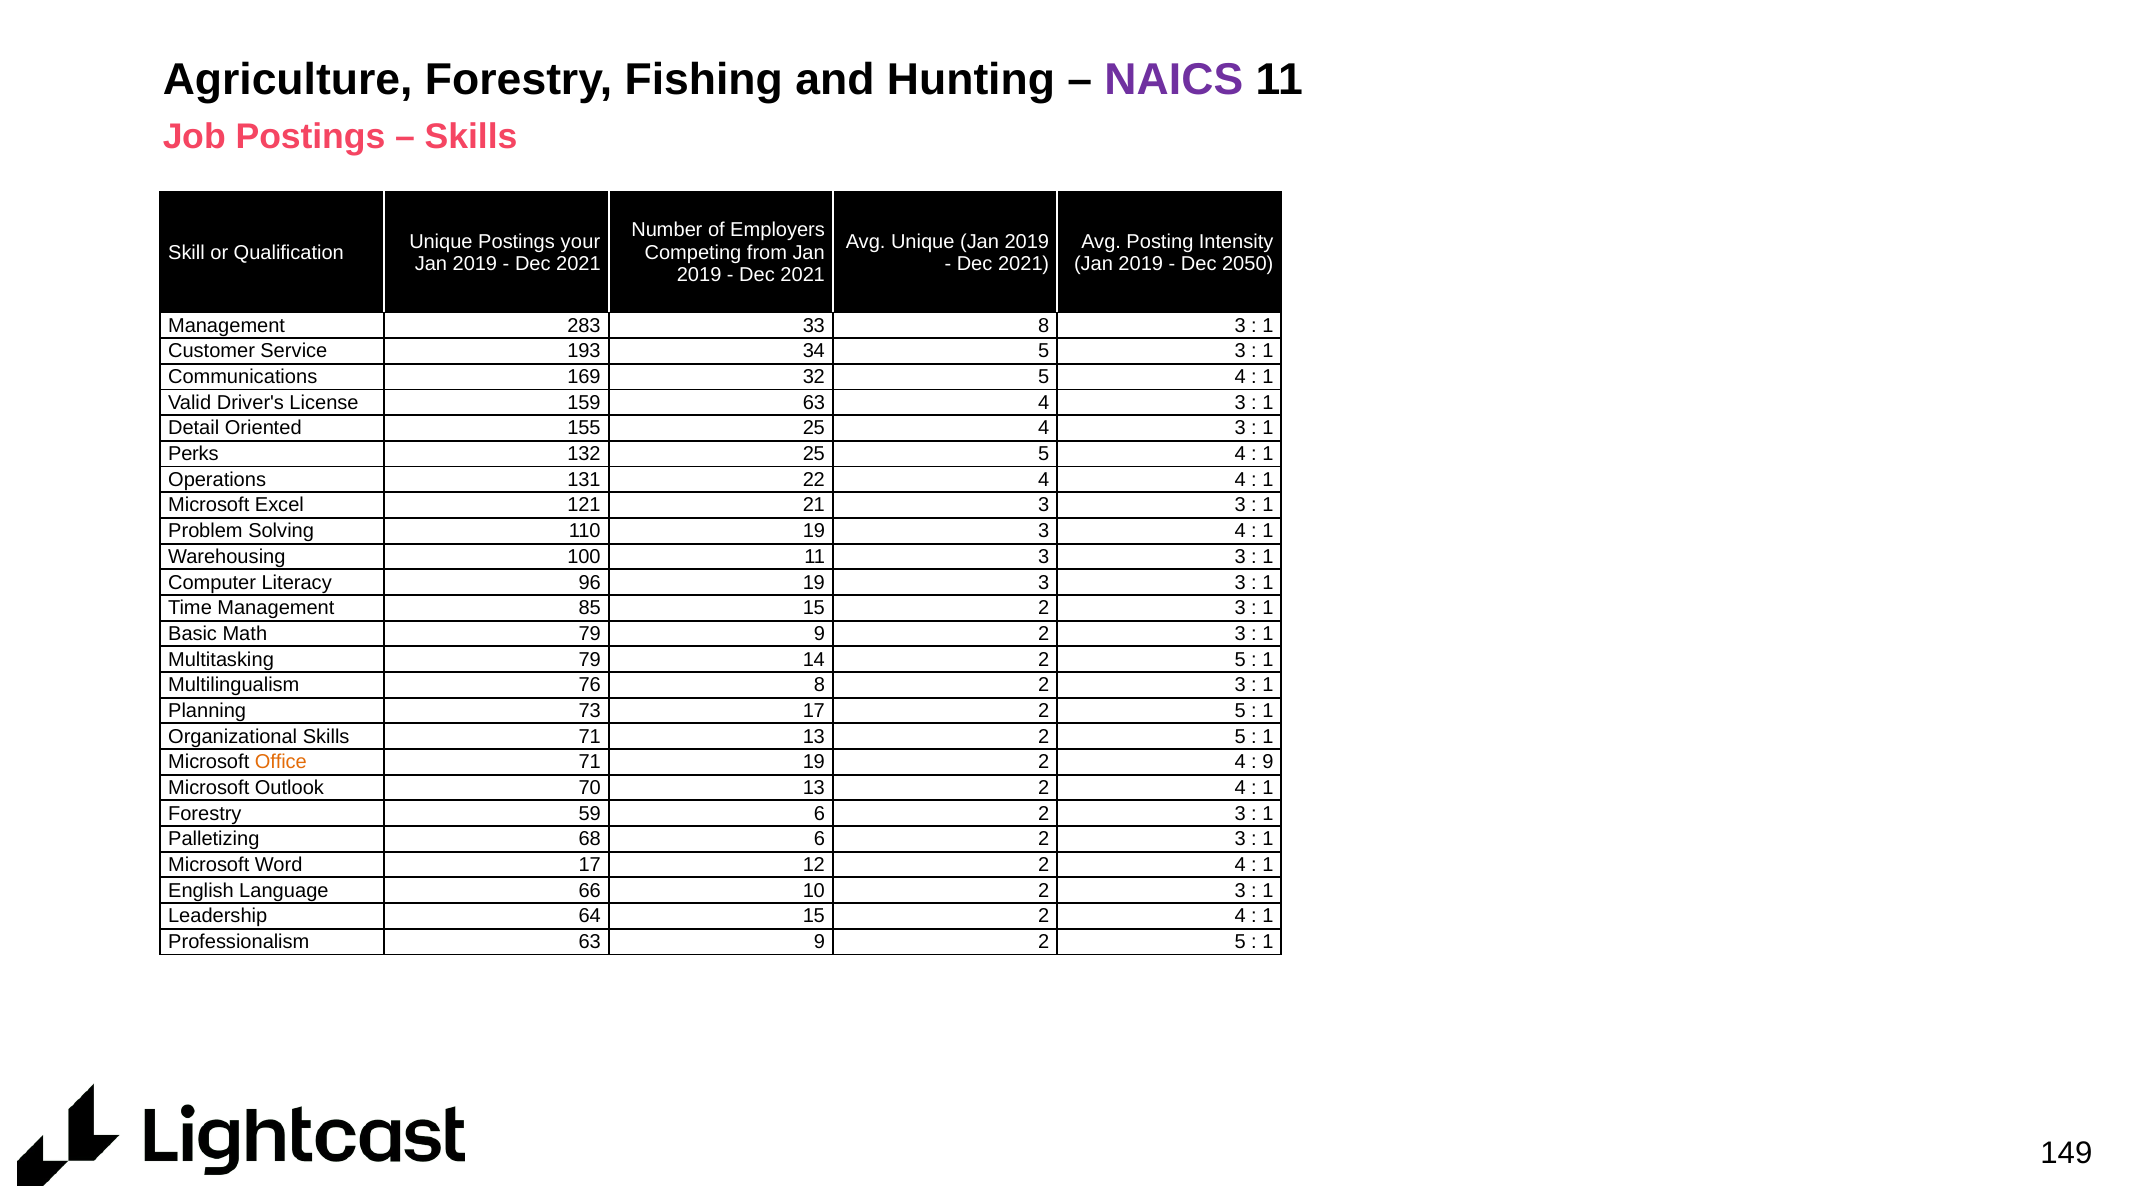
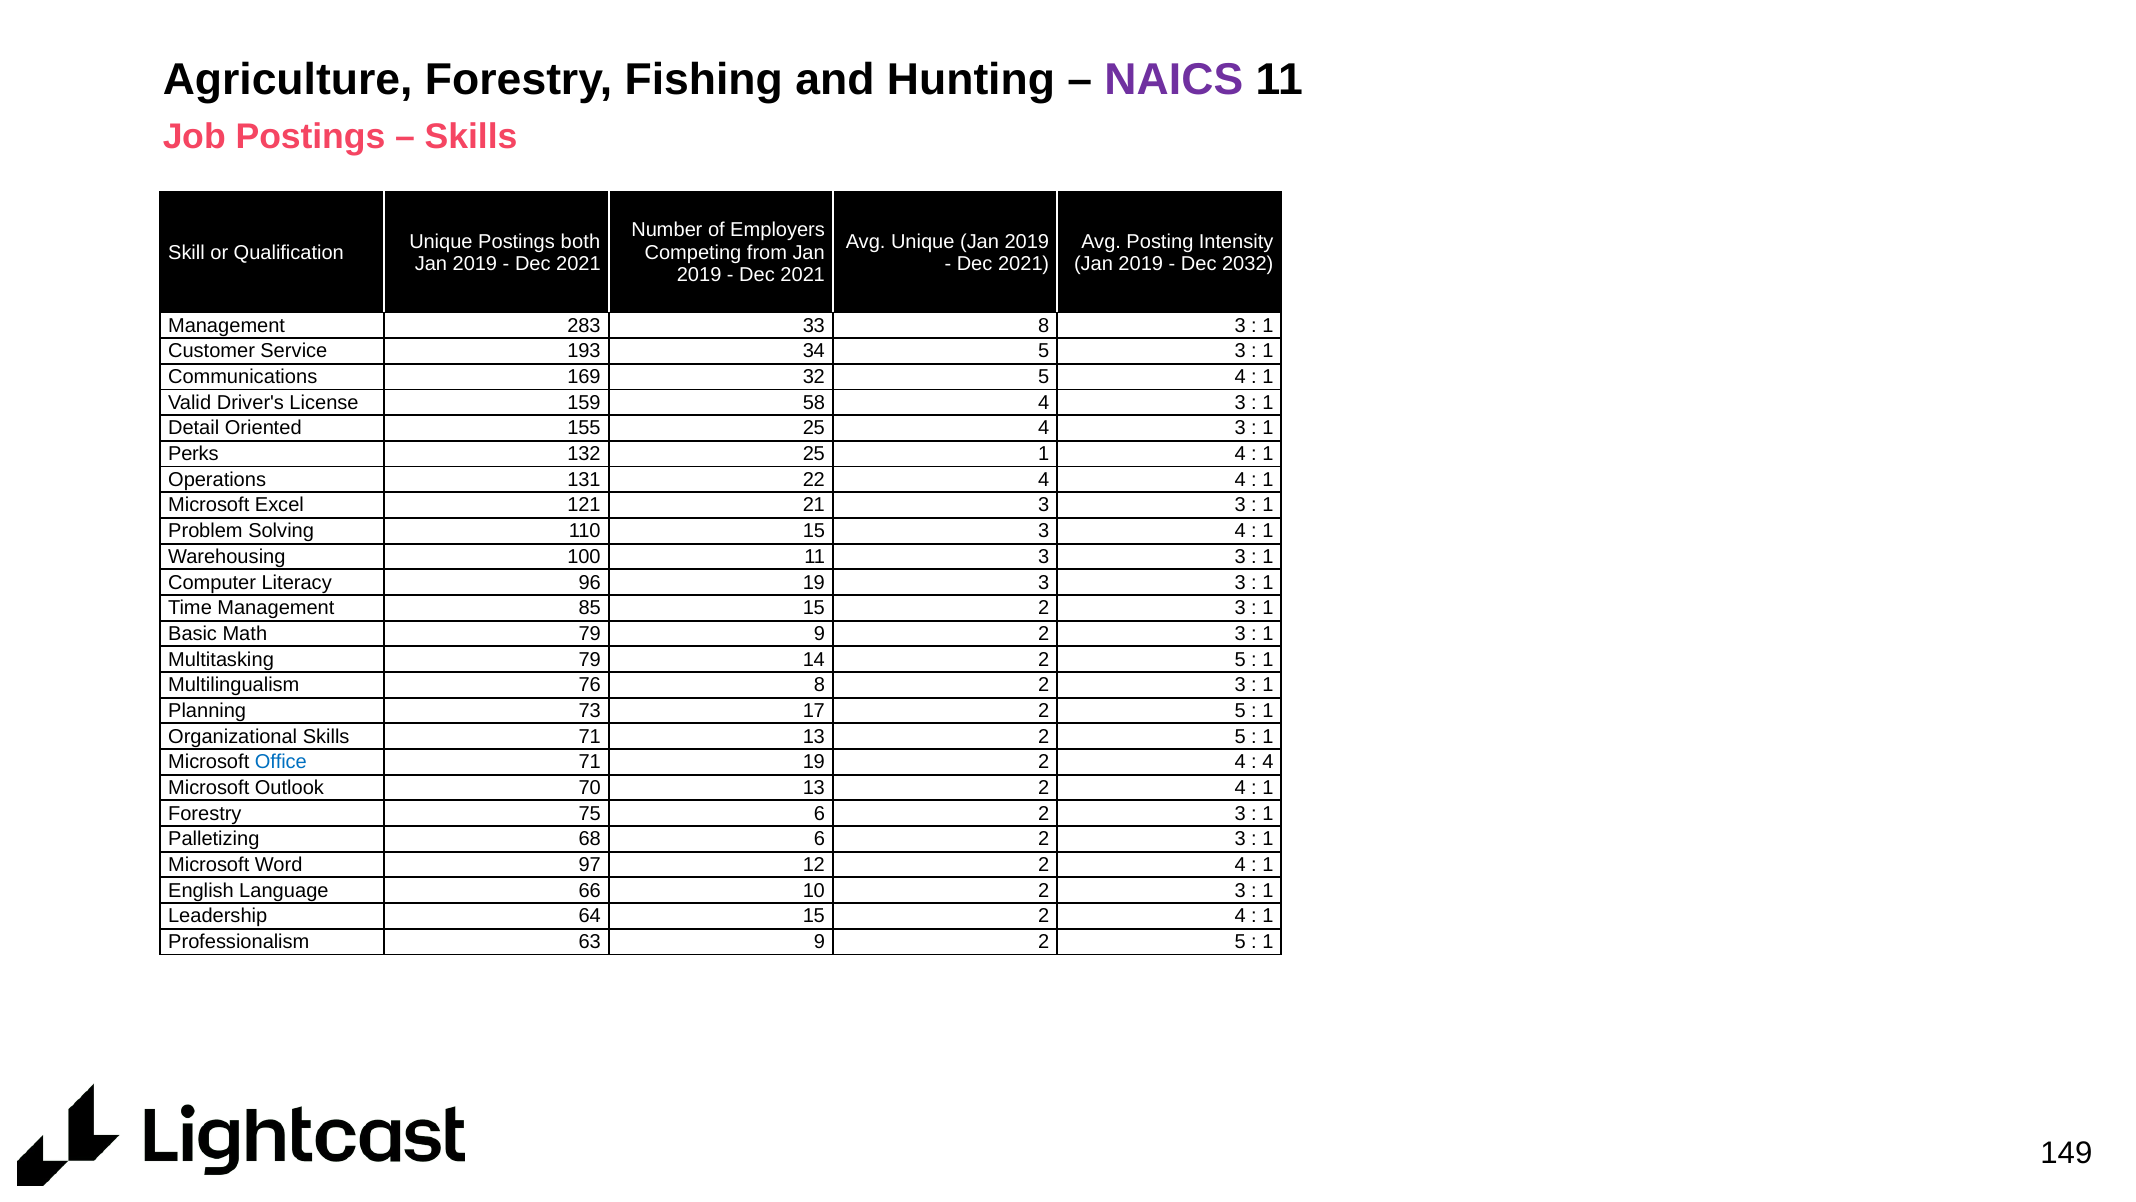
your: your -> both
2050: 2050 -> 2032
159 63: 63 -> 58
25 5: 5 -> 1
110 19: 19 -> 15
Office colour: orange -> blue
9 at (1268, 762): 9 -> 4
59: 59 -> 75
Word 17: 17 -> 97
